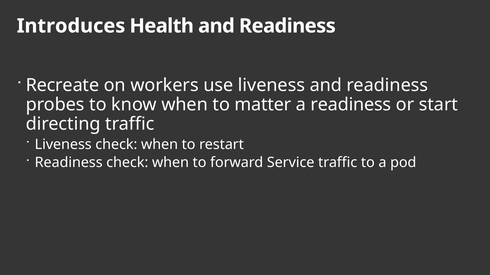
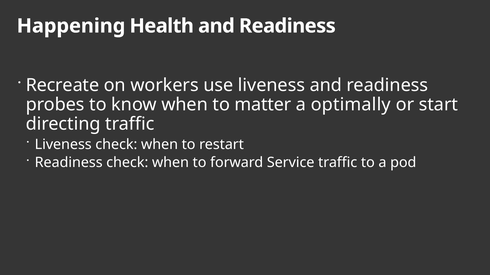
Introduces: Introduces -> Happening
a readiness: readiness -> optimally
